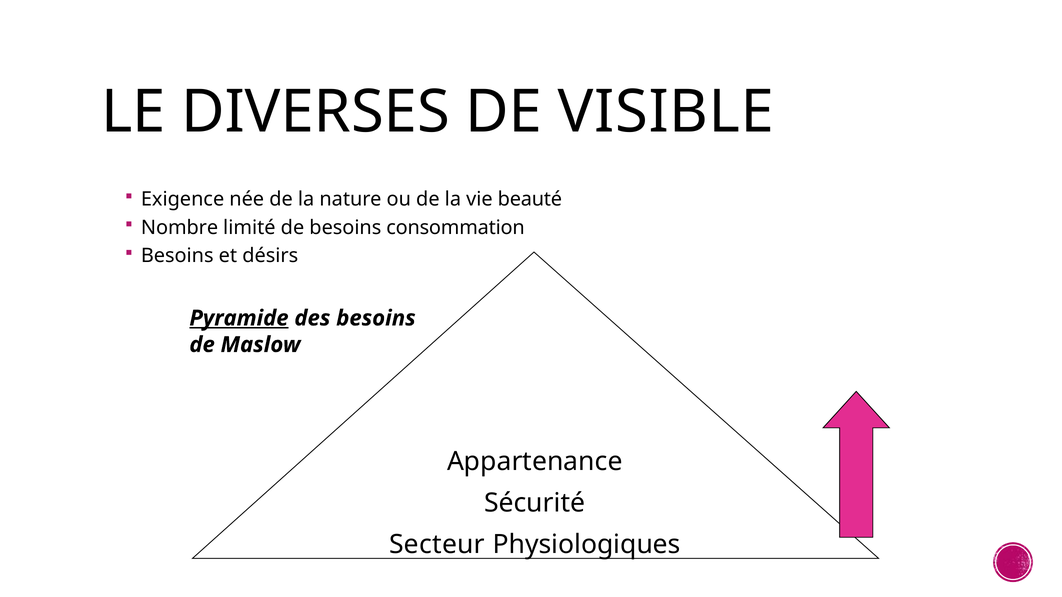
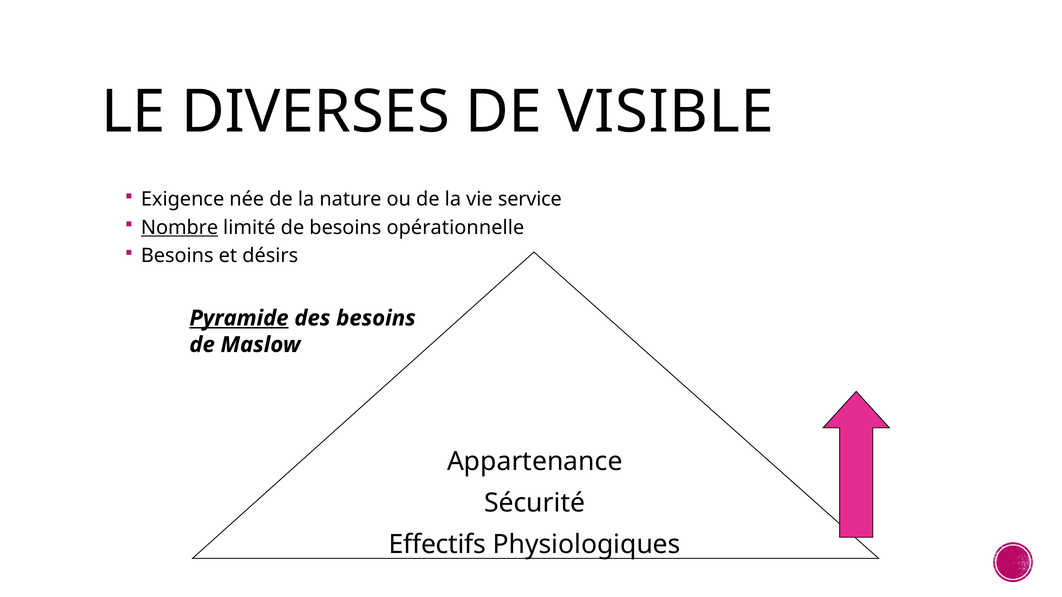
beauté: beauté -> service
Nombre underline: none -> present
consommation: consommation -> opérationnelle
Secteur: Secteur -> Effectifs
